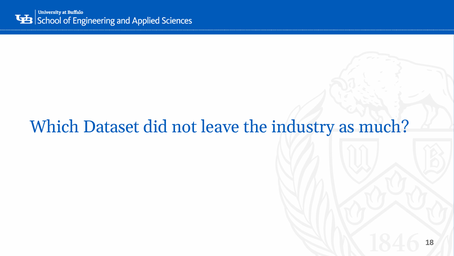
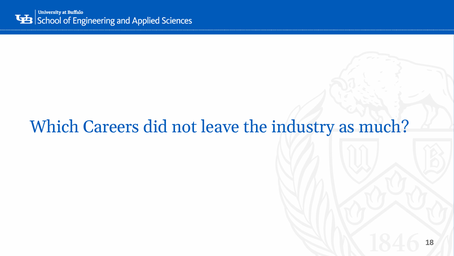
Dataset: Dataset -> Careers
